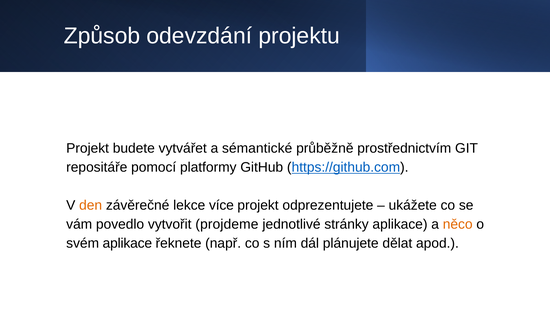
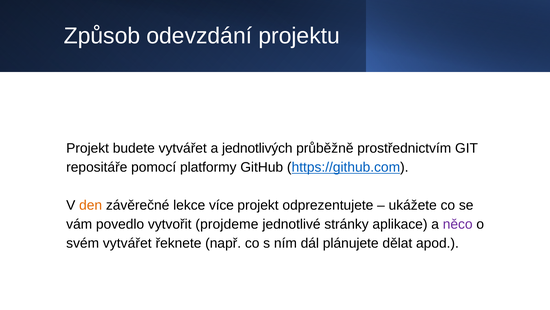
sémantické: sémantické -> jednotlivých
něco colour: orange -> purple
svém aplikace: aplikace -> vytvářet
